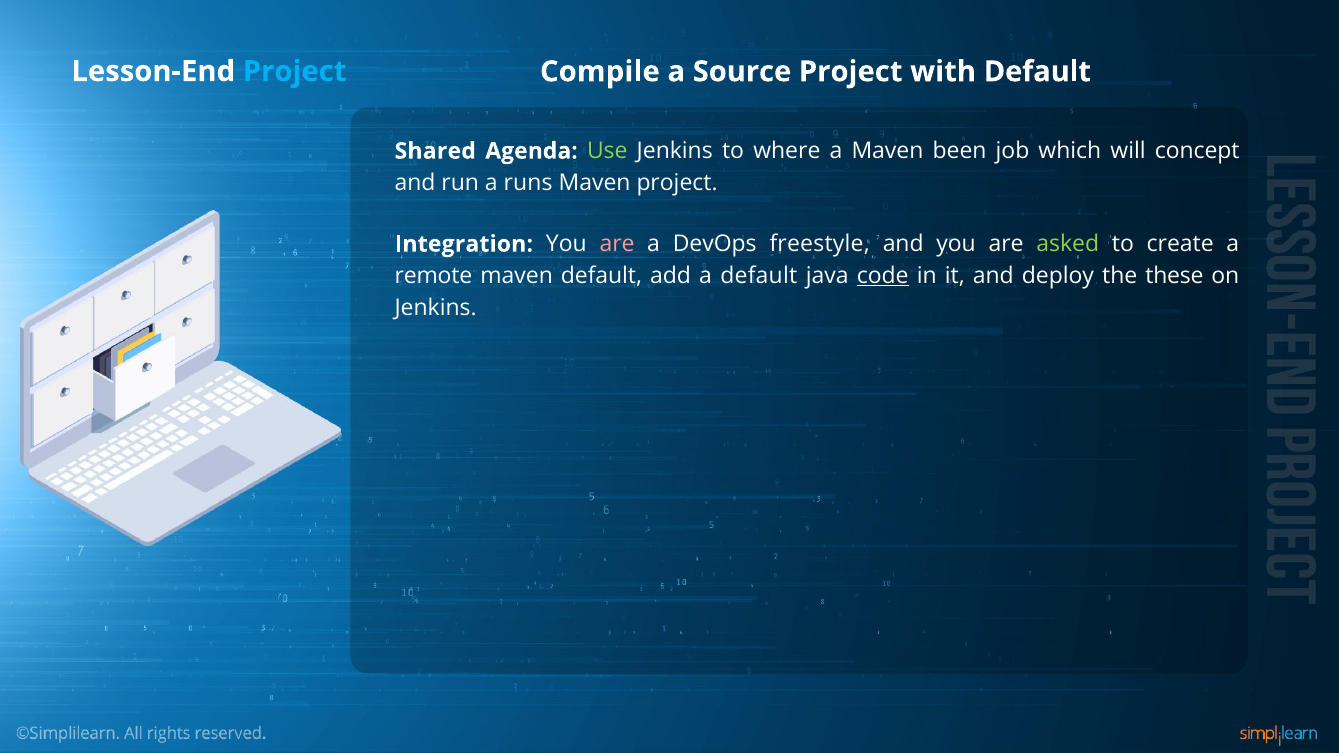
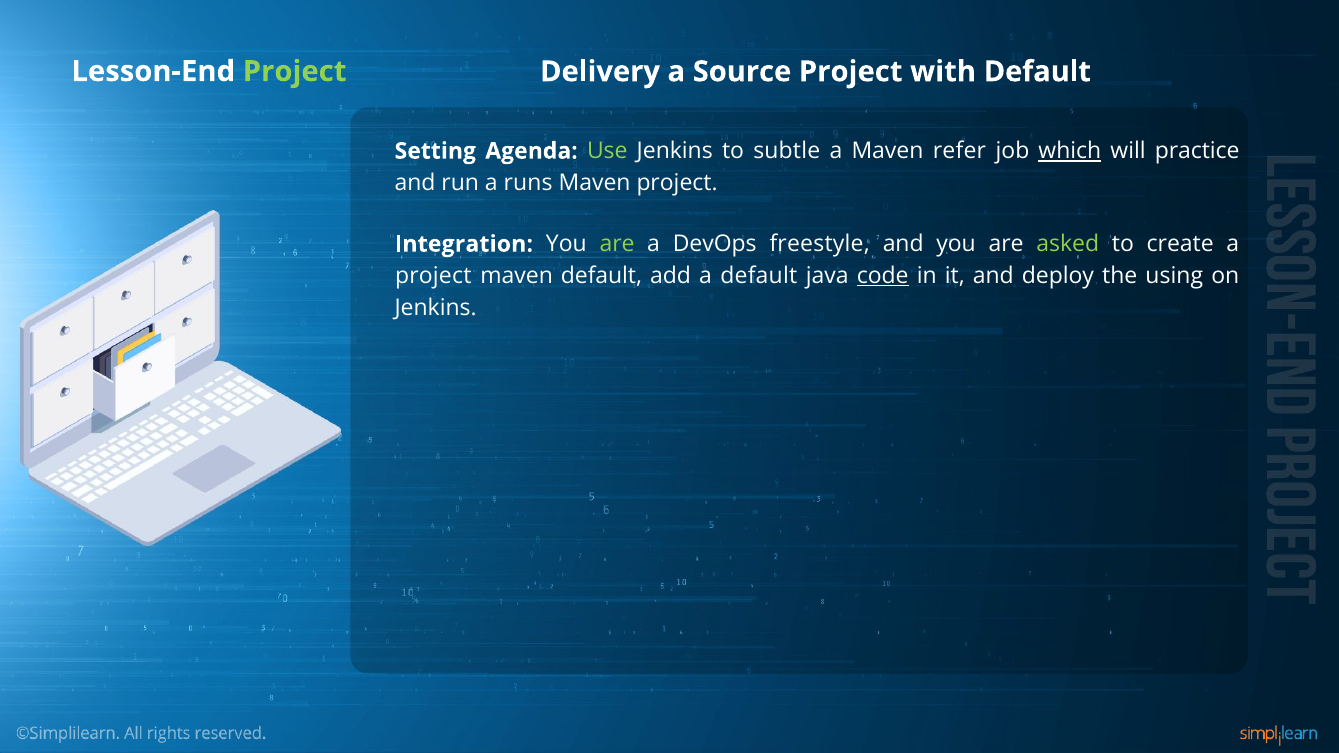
Project at (295, 71) colour: light blue -> light green
Compile: Compile -> Delivery
Shared: Shared -> Setting
where: where -> subtle
been: been -> refer
which underline: none -> present
concept: concept -> practice
are at (617, 244) colour: pink -> light green
remote at (433, 276): remote -> project
these: these -> using
